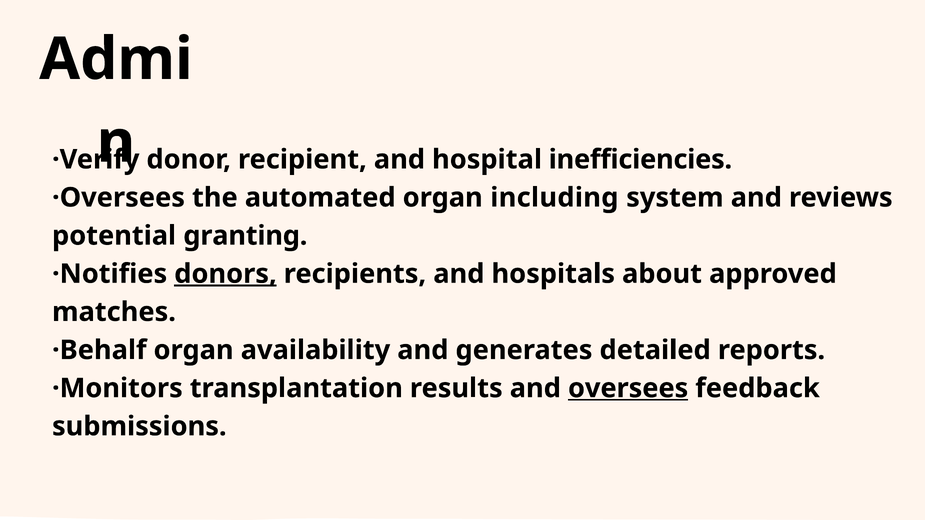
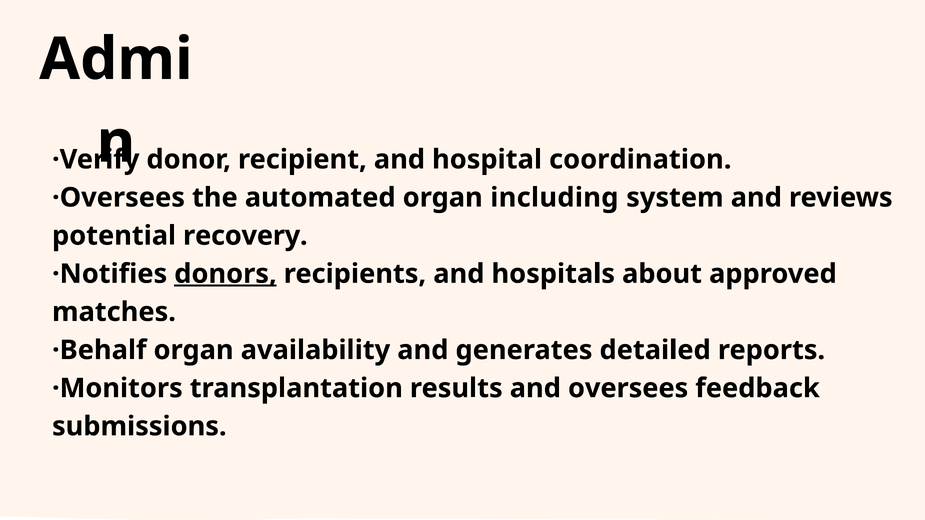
inefficiencies: inefficiencies -> coordination
granting: granting -> recovery
oversees underline: present -> none
